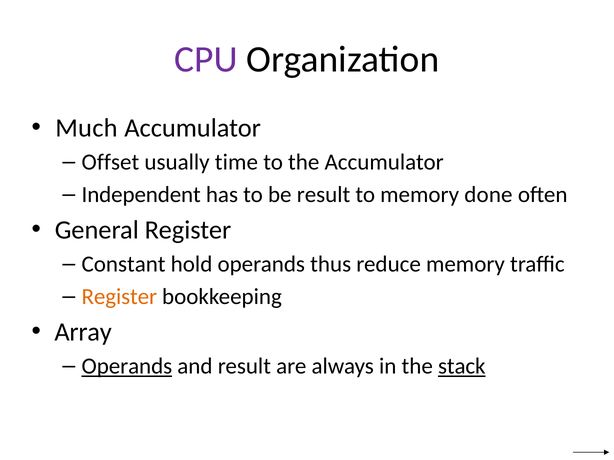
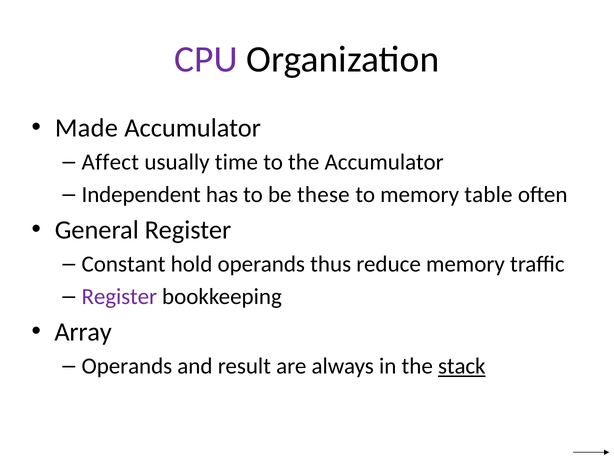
Much: Much -> Made
Offset: Offset -> Affect
be result: result -> these
done: done -> table
Register at (119, 297) colour: orange -> purple
Operands at (127, 367) underline: present -> none
